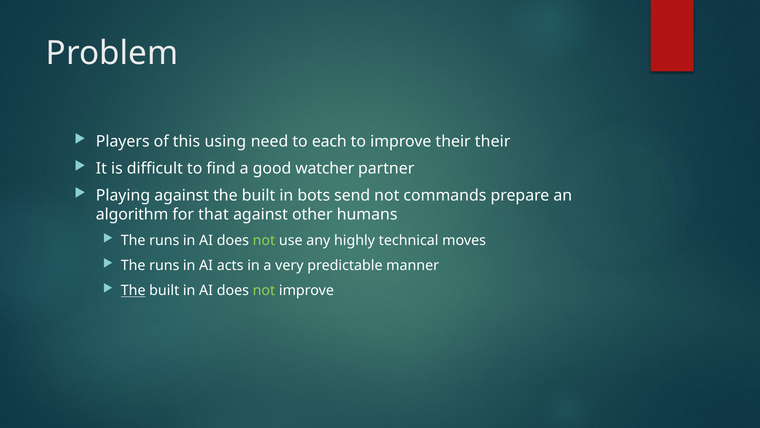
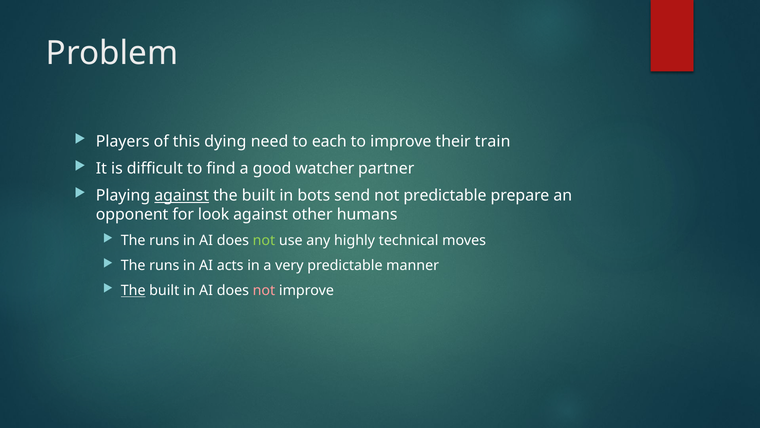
using: using -> dying
their their: their -> train
against at (182, 195) underline: none -> present
not commands: commands -> predictable
algorithm: algorithm -> opponent
that: that -> look
not at (264, 290) colour: light green -> pink
